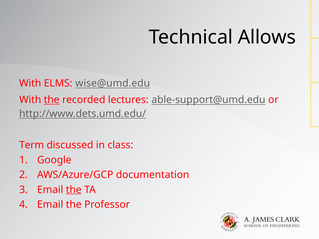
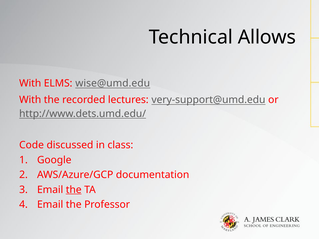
the at (52, 100) underline: present -> none
able-support@umd.edu: able-support@umd.edu -> very-support@umd.edu
Term: Term -> Code
